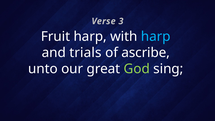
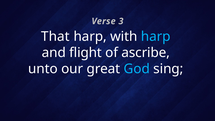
Fruit: Fruit -> That
trials: trials -> flight
God colour: light green -> light blue
